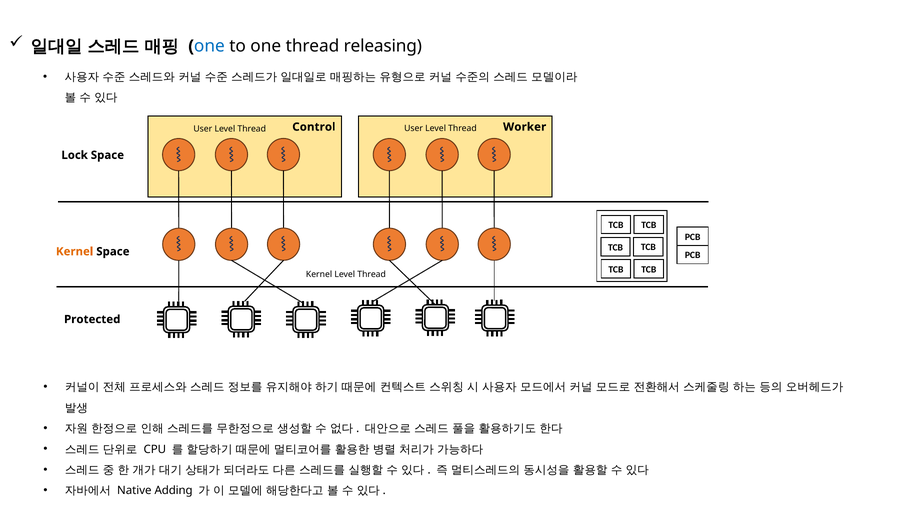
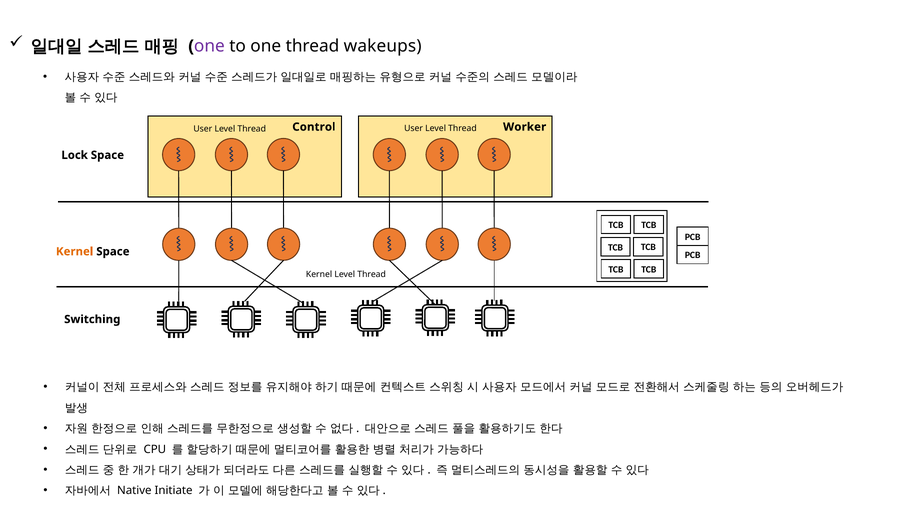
one at (209, 46) colour: blue -> purple
releasing: releasing -> wakeups
Protected: Protected -> Switching
Adding: Adding -> Initiate
